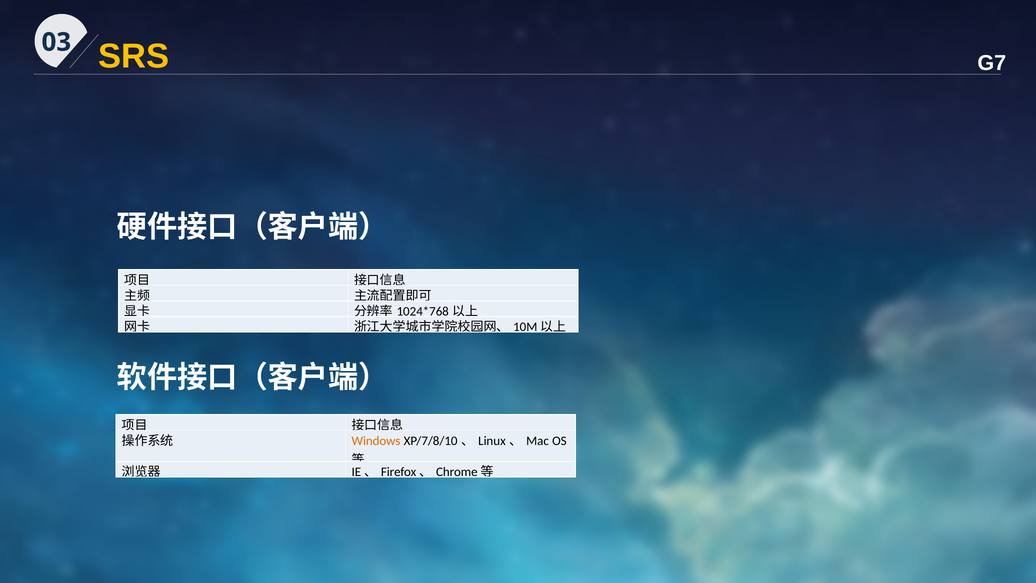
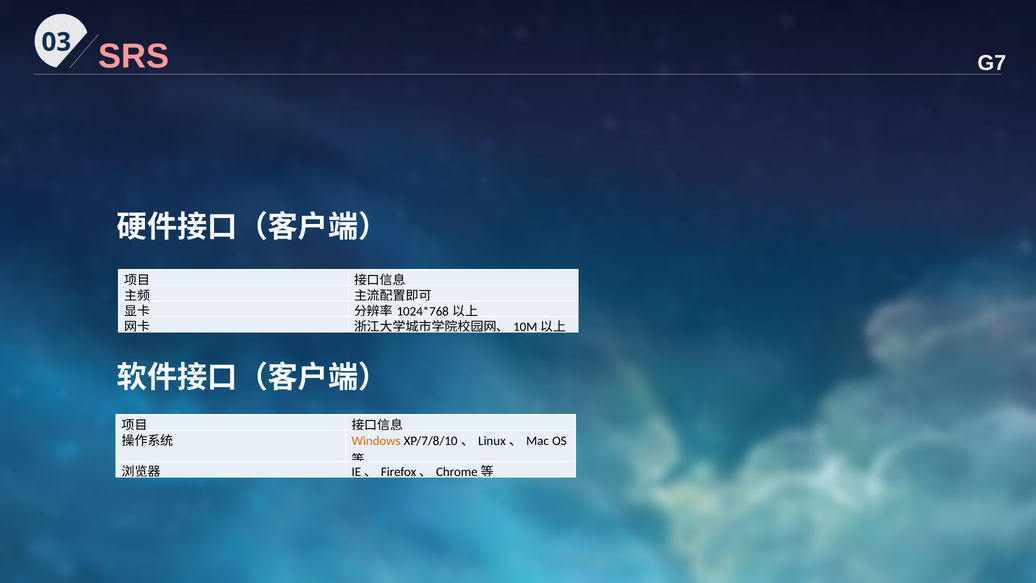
SRS colour: yellow -> pink
